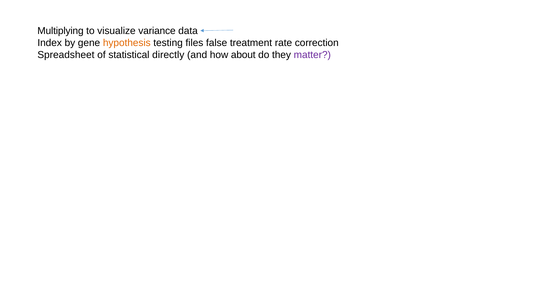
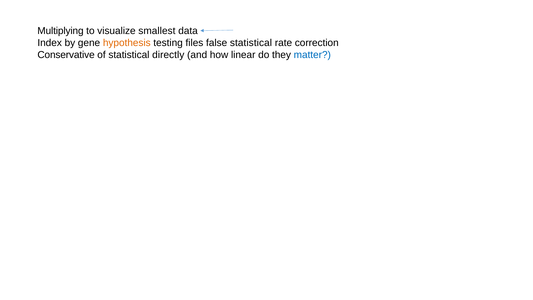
variance: variance -> smallest
false treatment: treatment -> statistical
Spreadsheet: Spreadsheet -> Conservative
about: about -> linear
matter colour: purple -> blue
